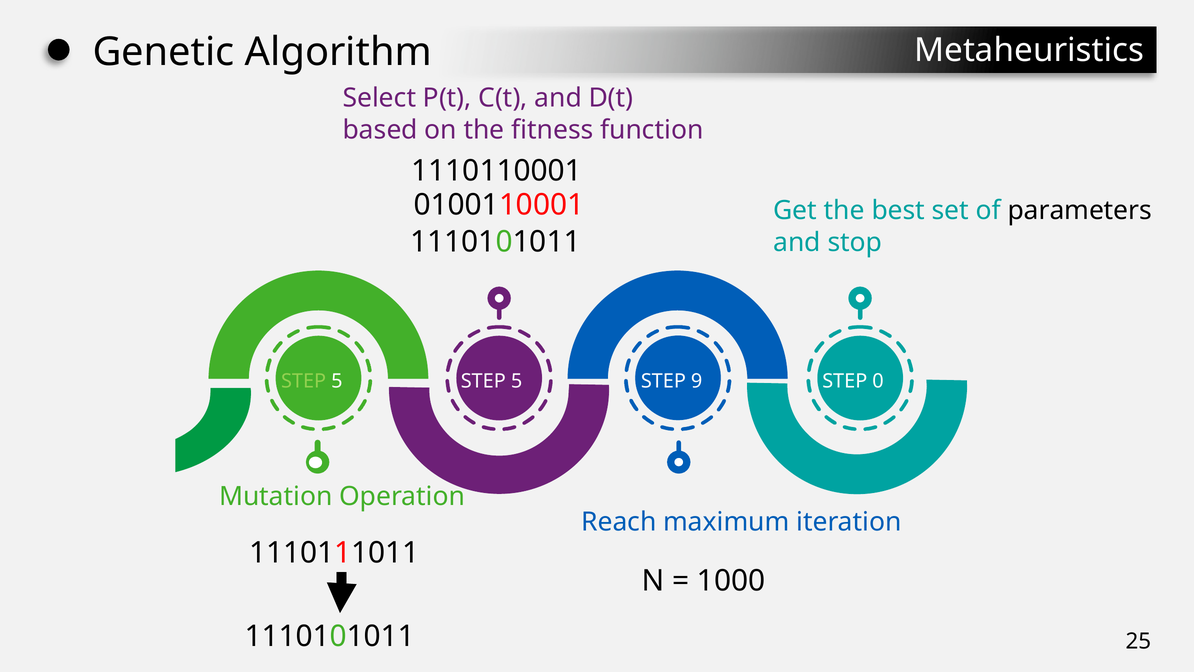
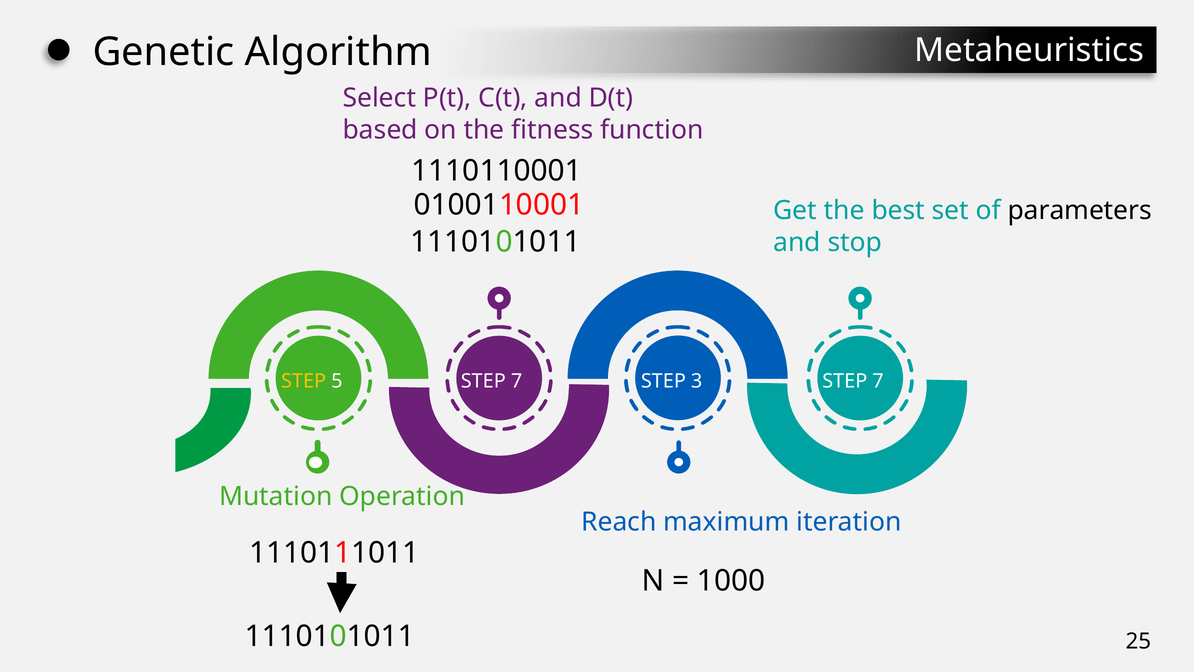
STEP at (304, 381) colour: light green -> yellow
5 STEP 5: 5 -> 7
9: 9 -> 3
0 at (878, 381): 0 -> 7
